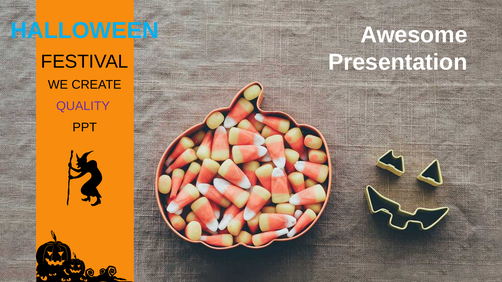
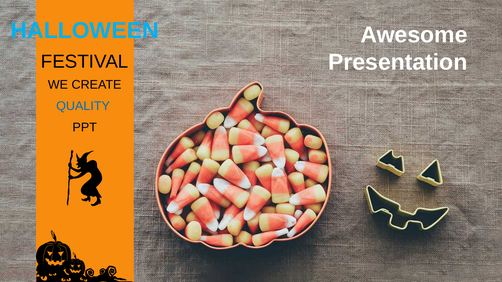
QUALITY colour: purple -> blue
